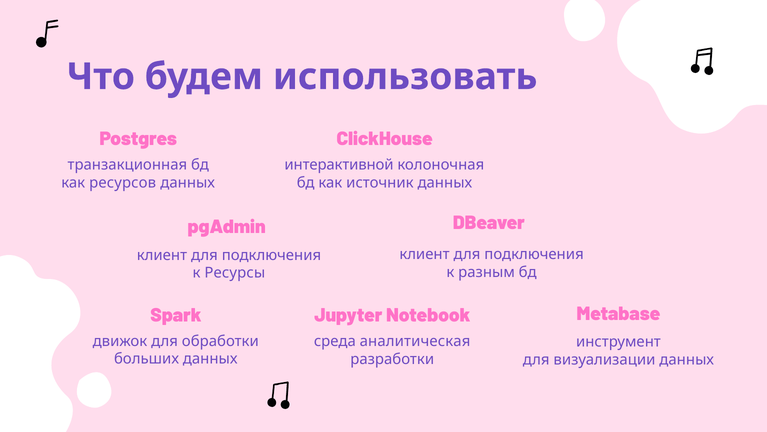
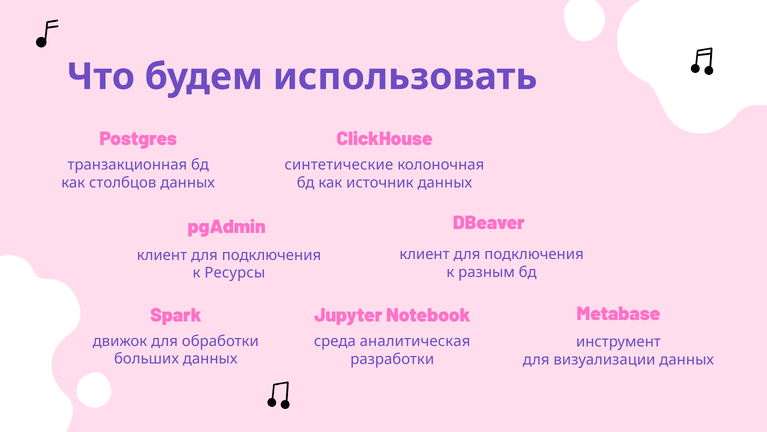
интерактивной: интерактивной -> синтетические
ресурсов: ресурсов -> столбцов
